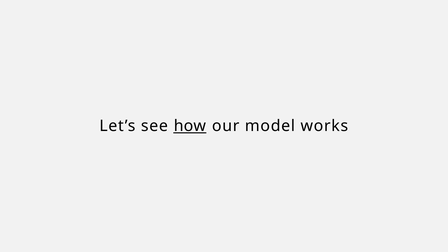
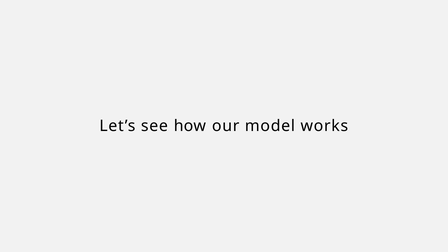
how underline: present -> none
